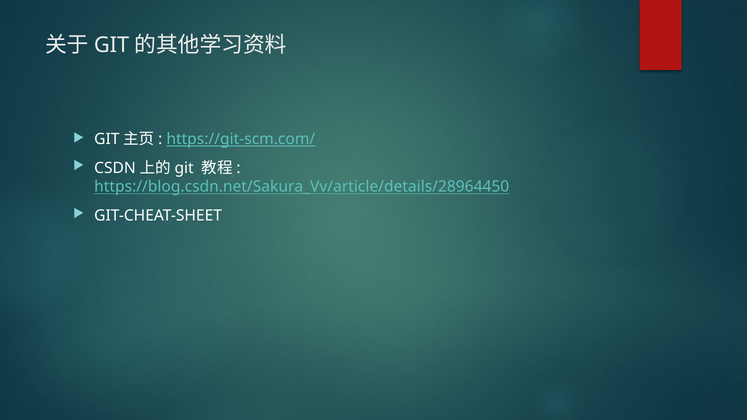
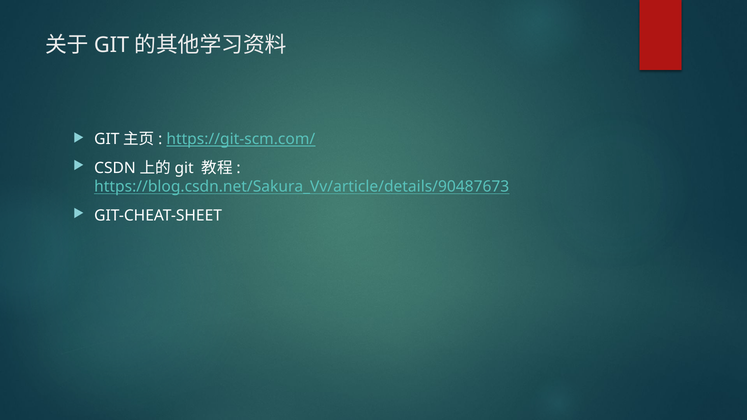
https://blog.csdn.net/Sakura_Vv/article/details/28964450: https://blog.csdn.net/Sakura_Vv/article/details/28964450 -> https://blog.csdn.net/Sakura_Vv/article/details/90487673
